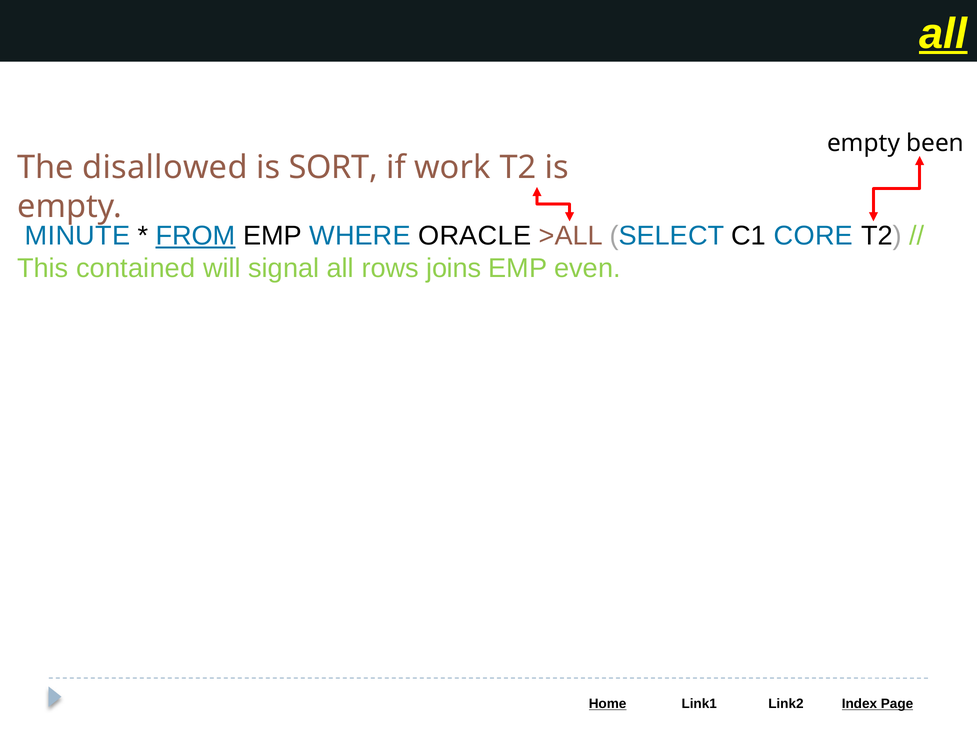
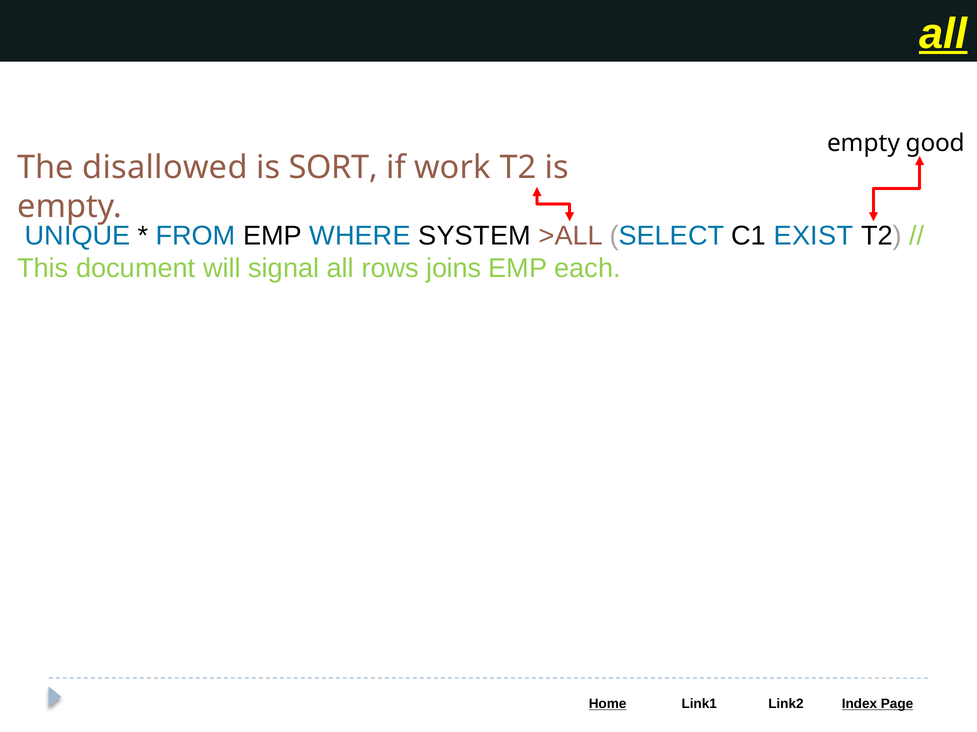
been: been -> good
MINUTE: MINUTE -> UNIQUE
FROM underline: present -> none
ORACLE: ORACLE -> SYSTEM
CORE: CORE -> EXIST
contained: contained -> document
even: even -> each
